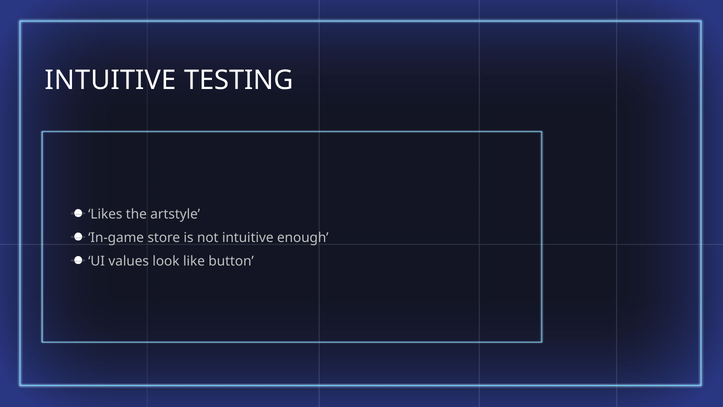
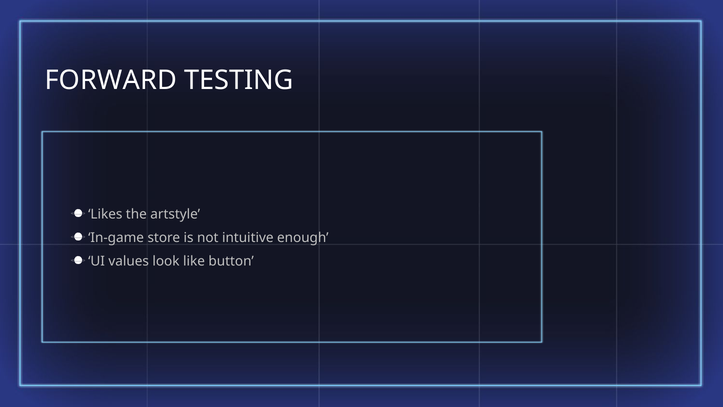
INTUITIVE at (111, 80): INTUITIVE -> FORWARD
